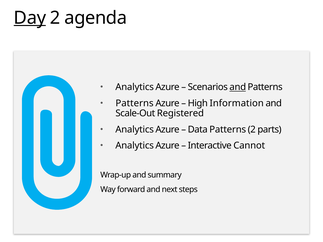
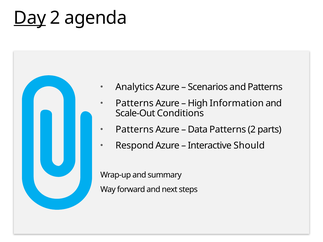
and at (238, 87) underline: present -> none
Registered: Registered -> Conditions
Analytics at (135, 130): Analytics -> Patterns
Analytics at (135, 146): Analytics -> Respond
Cannot: Cannot -> Should
